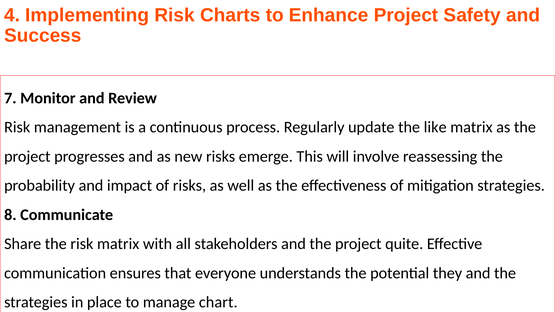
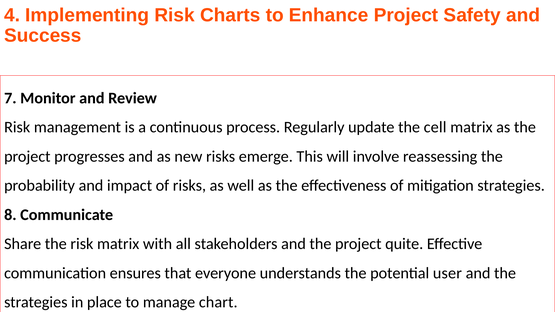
like: like -> cell
they: they -> user
